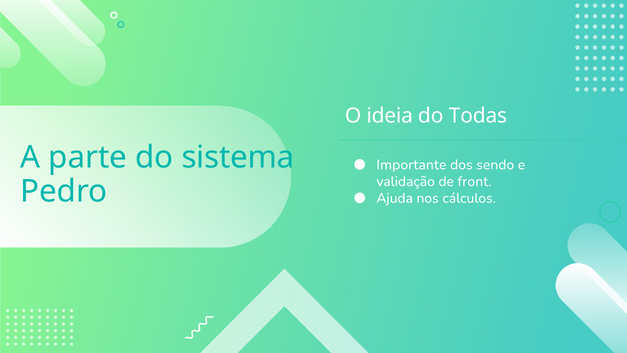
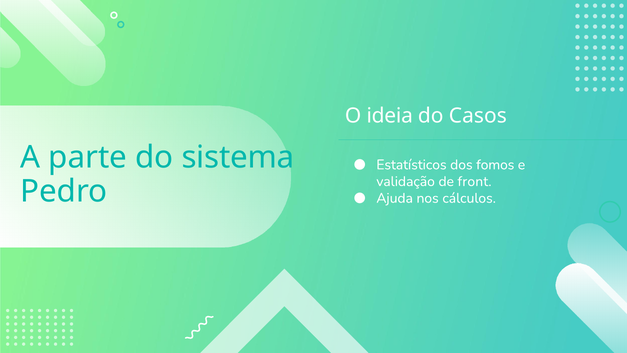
Todas: Todas -> Casos
Importante: Importante -> Estatísticos
sendo: sendo -> fomos
